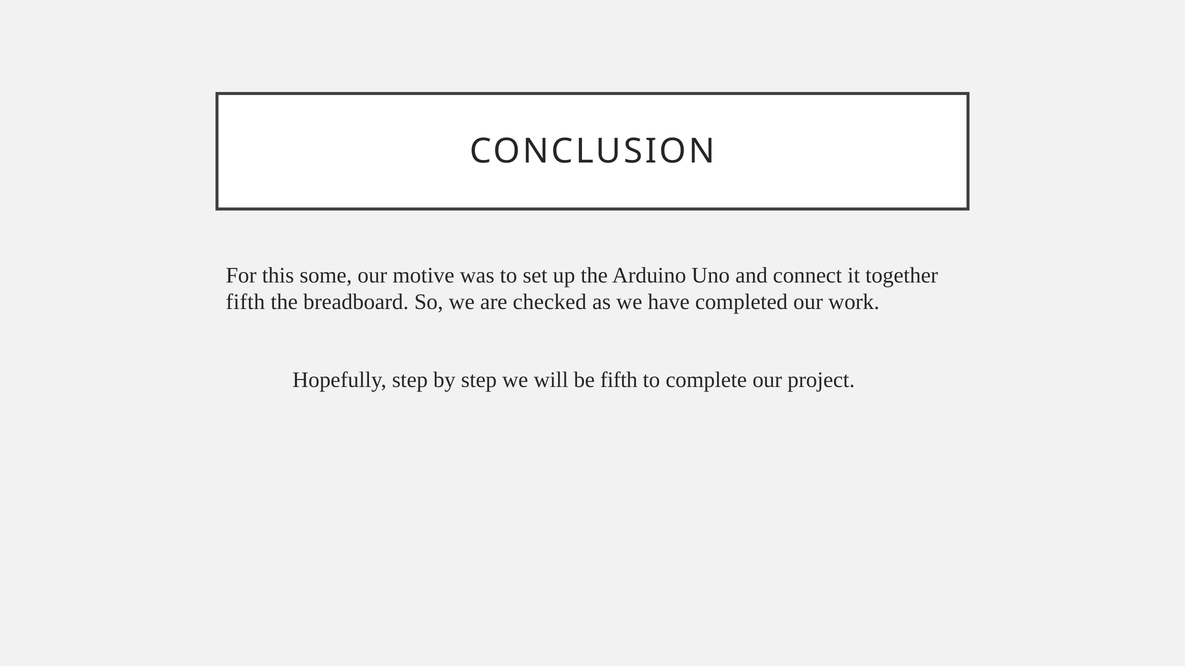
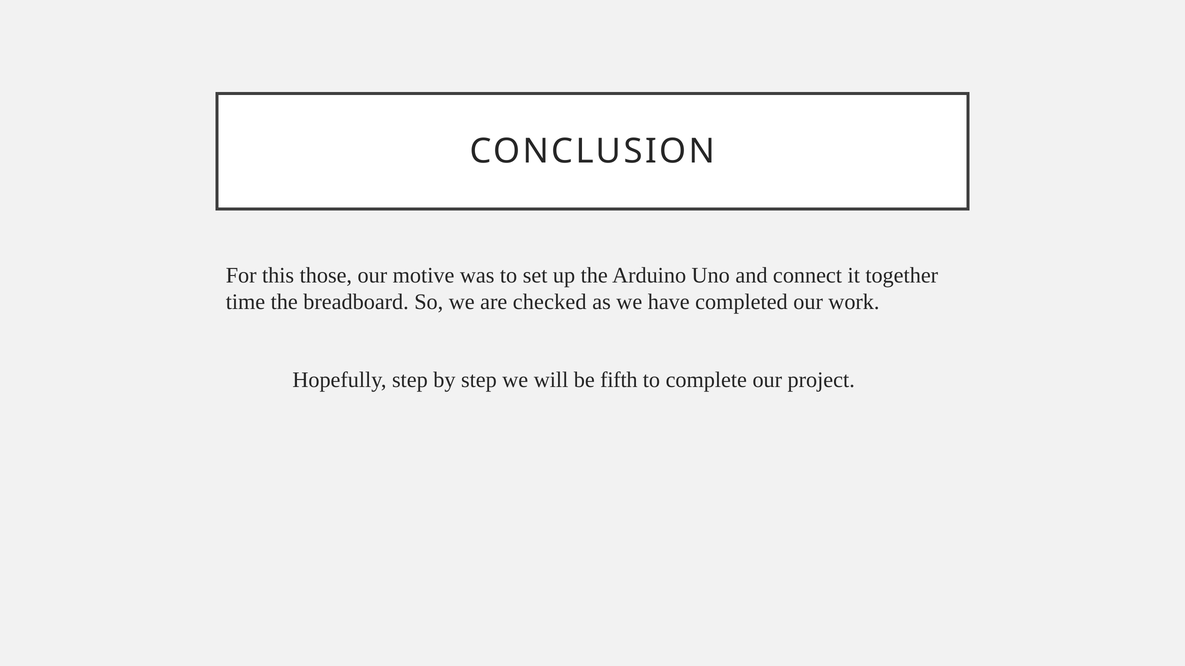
some: some -> those
fifth at (245, 302): fifth -> time
